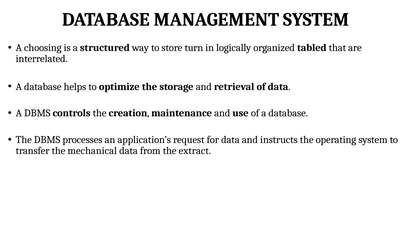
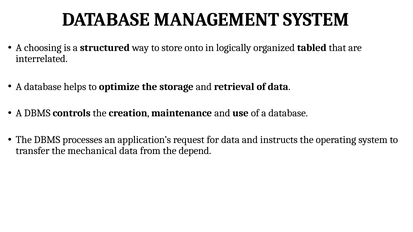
turn: turn -> onto
extract: extract -> depend
